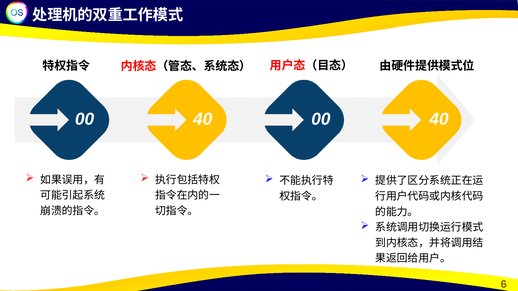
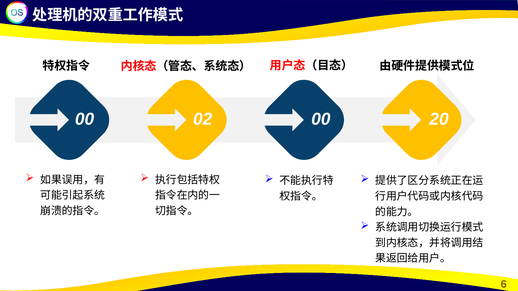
40 at (203, 119): 40 -> 02
40 at (439, 119): 40 -> 20
